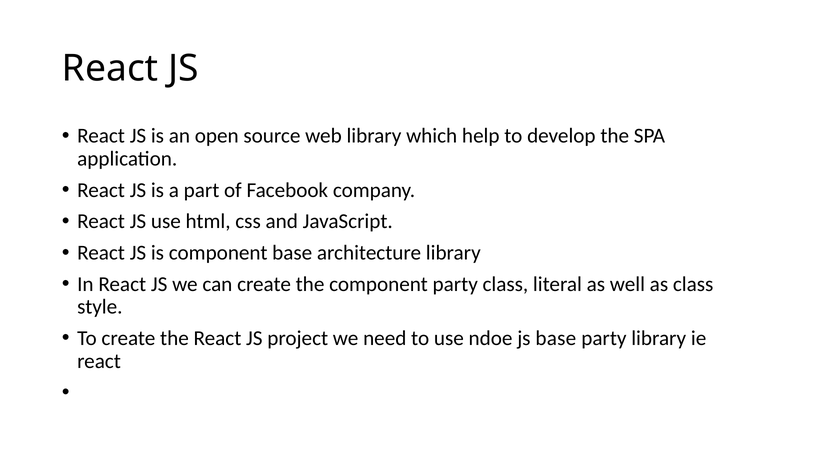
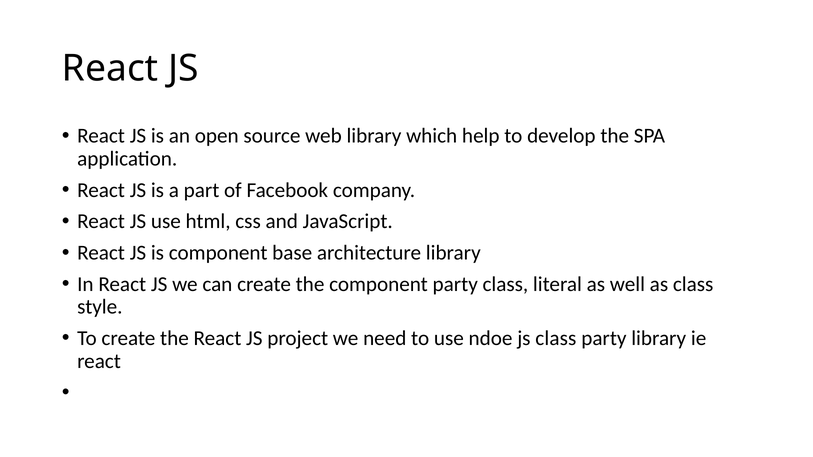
js base: base -> class
